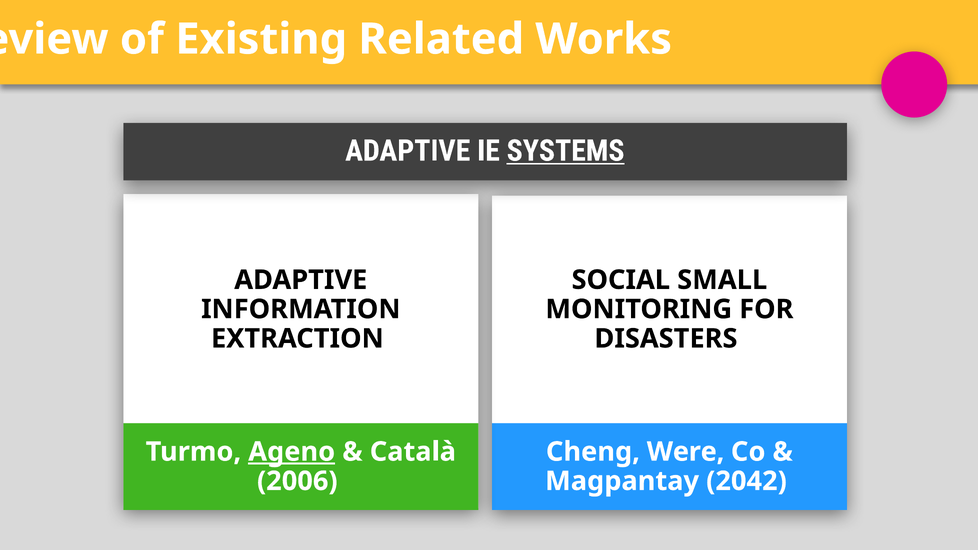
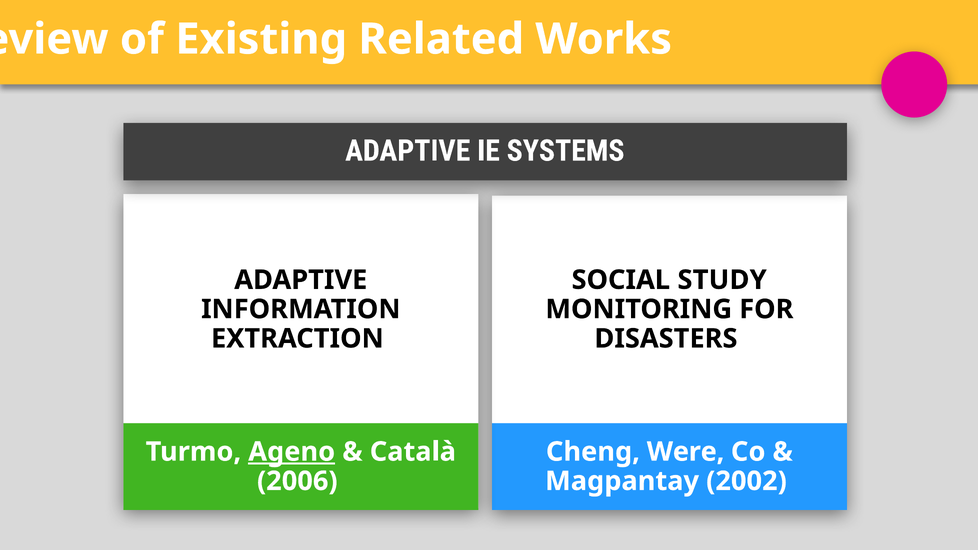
SYSTEMS underline: present -> none
SMALL: SMALL -> STUDY
2042: 2042 -> 2002
